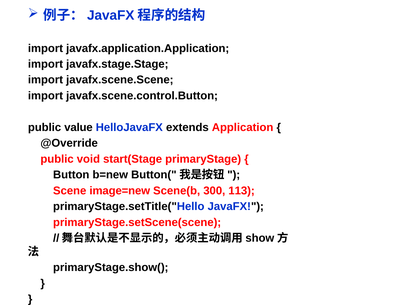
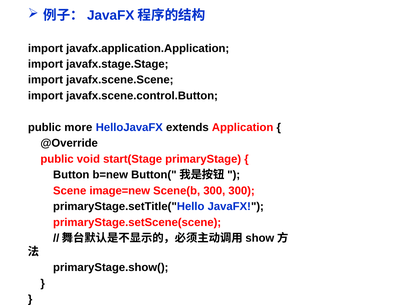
value: value -> more
300 113: 113 -> 300
